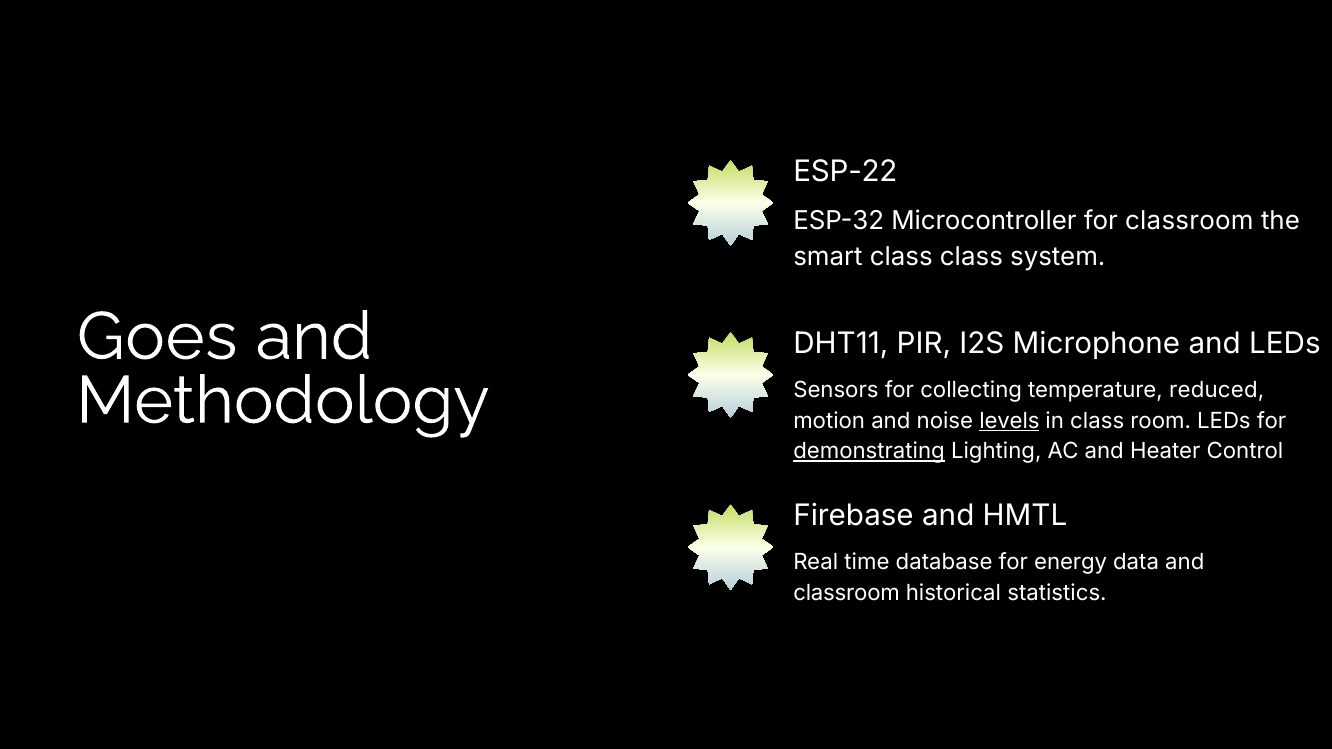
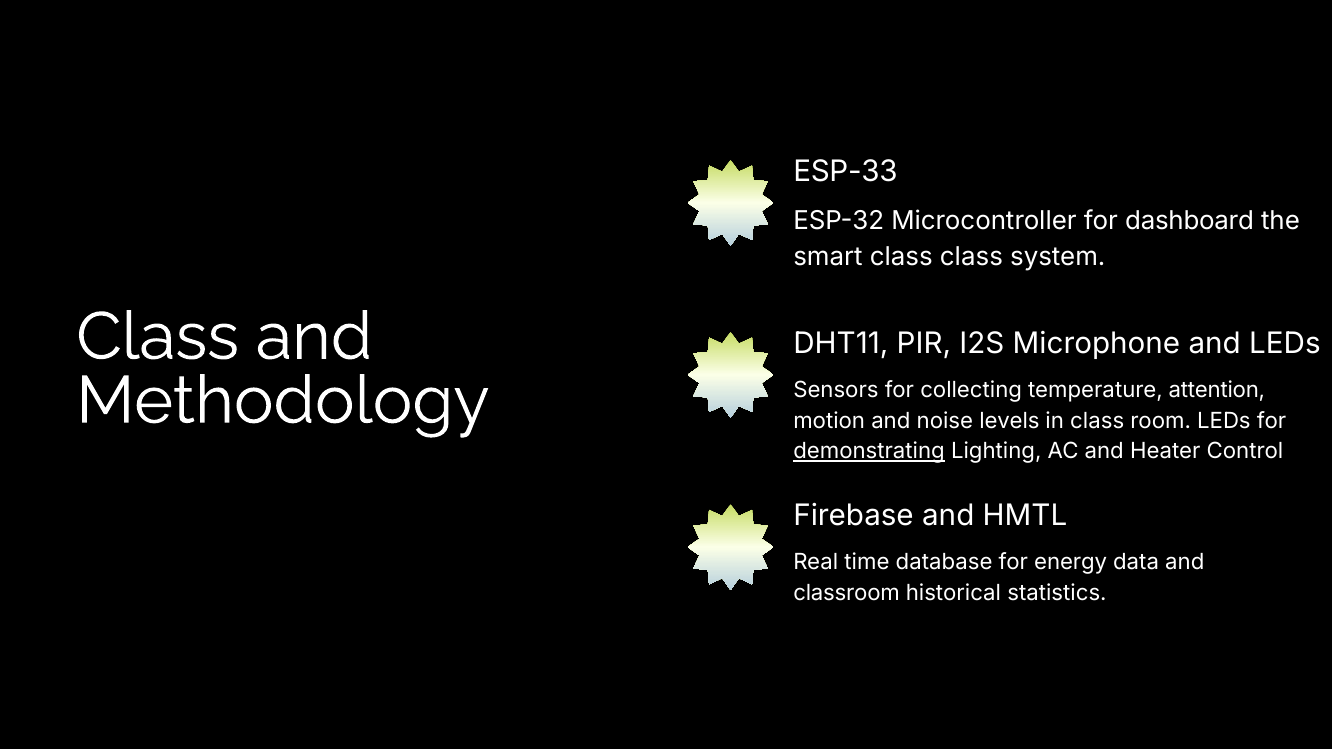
ESP-22: ESP-22 -> ESP-33
for classroom: classroom -> dashboard
Goes at (157, 337): Goes -> Class
reduced: reduced -> attention
levels underline: present -> none
